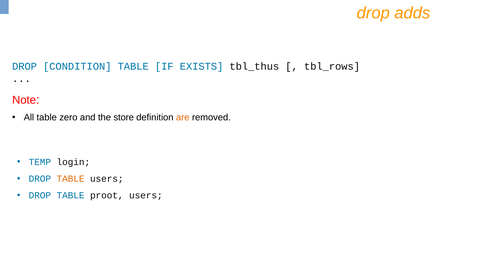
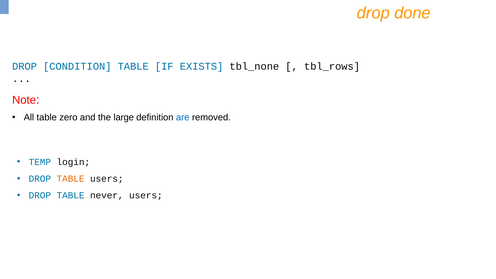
adds: adds -> done
tbl_thus: tbl_thus -> tbl_none
store: store -> large
are colour: orange -> blue
proot: proot -> never
